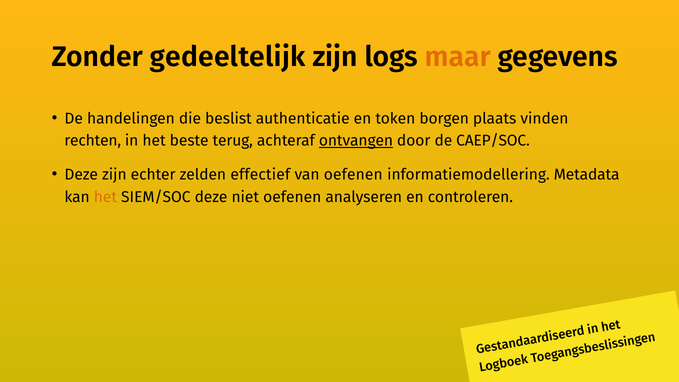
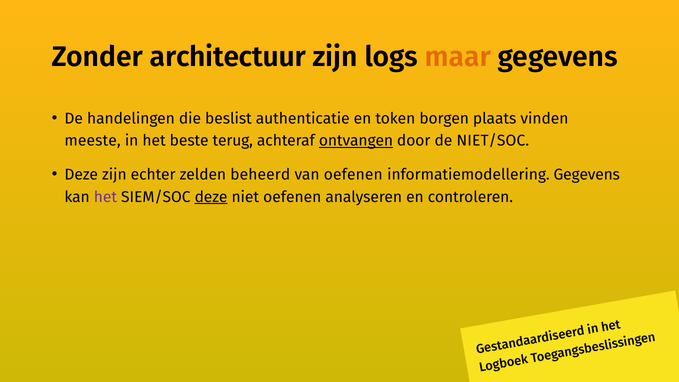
gedeeltelijk: gedeeltelijk -> architectuur
rechten: rechten -> meeste
CAEP/SOC: CAEP/SOC -> NIET/SOC
effectief: effectief -> beheerd
informatiemodellering Metadata: Metadata -> Gegevens
het at (105, 197) colour: orange -> purple
deze at (211, 197) underline: none -> present
